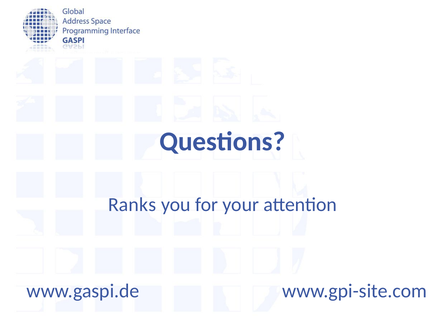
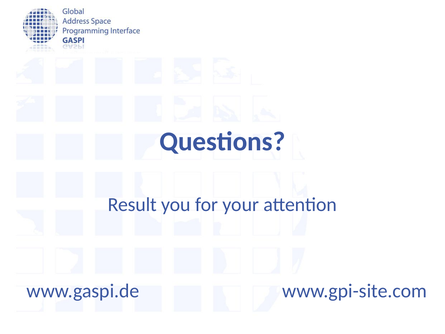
Ranks: Ranks -> Result
